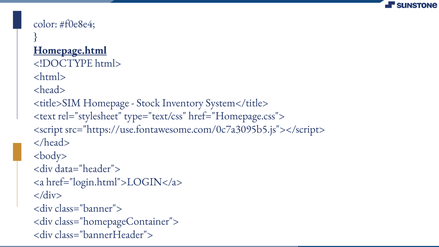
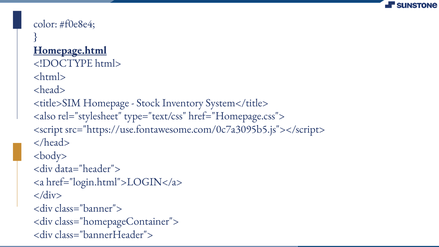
<text: <text -> <also
